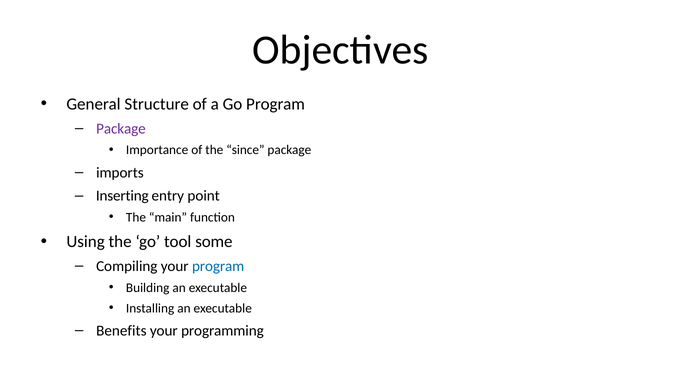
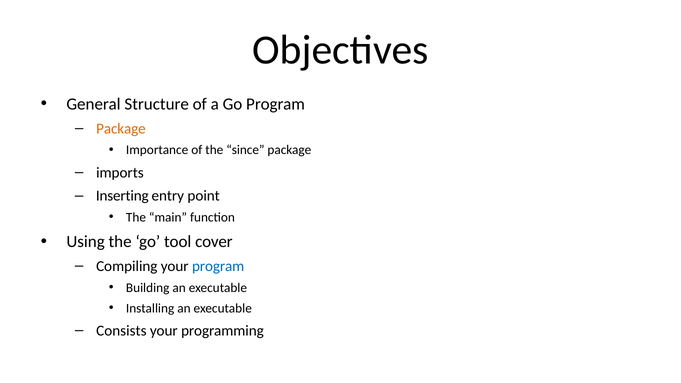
Package at (121, 129) colour: purple -> orange
some: some -> cover
Benefits: Benefits -> Consists
